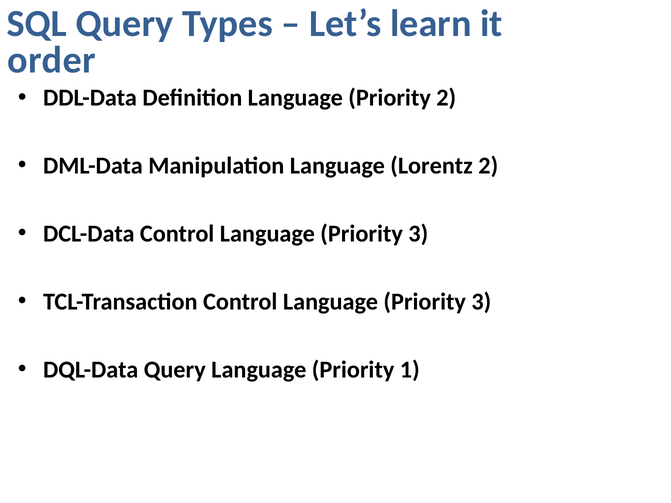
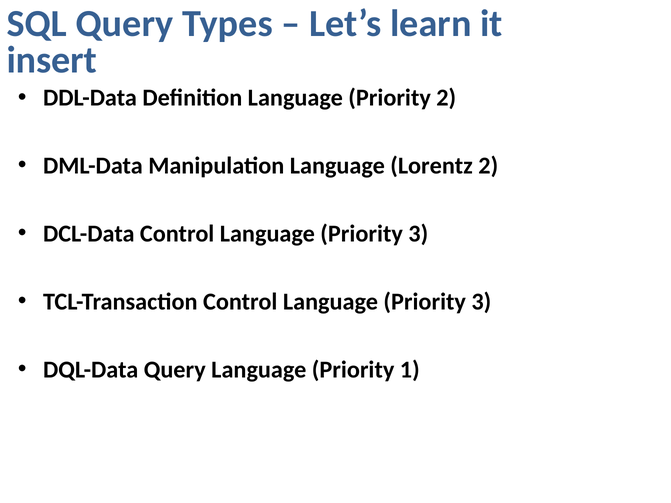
order: order -> insert
